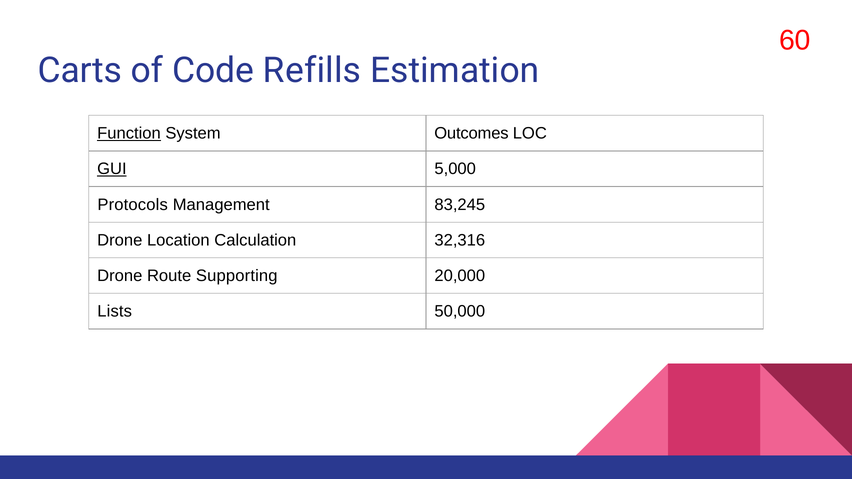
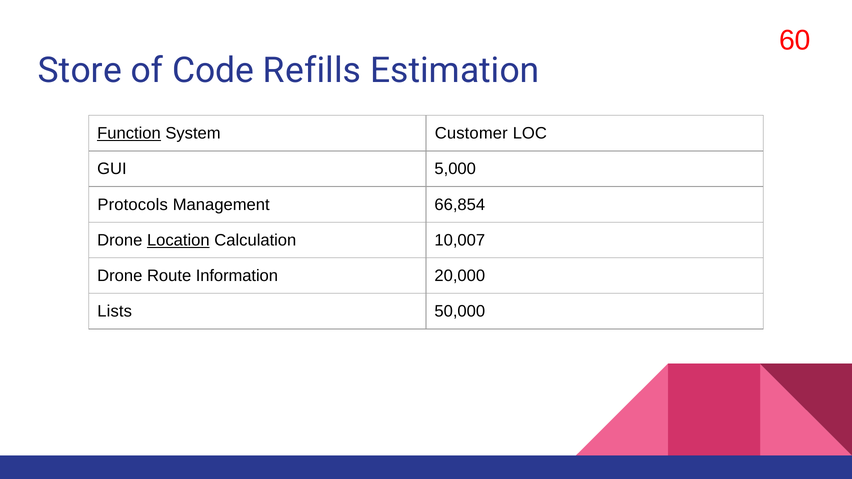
Carts: Carts -> Store
Outcomes: Outcomes -> Customer
GUI underline: present -> none
83,245: 83,245 -> 66,854
Location underline: none -> present
32,316: 32,316 -> 10,007
Supporting: Supporting -> Information
